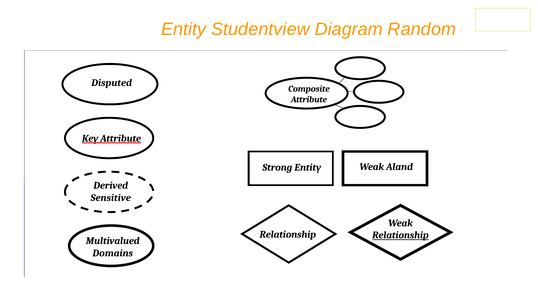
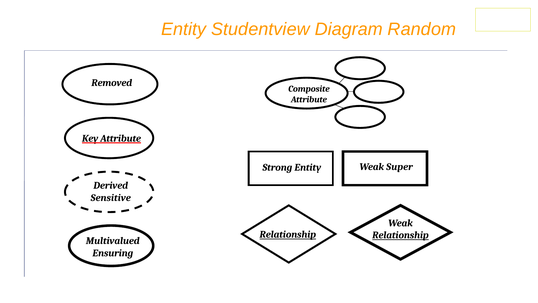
Disputed: Disputed -> Removed
Aland: Aland -> Super
Relationship at (288, 234) underline: none -> present
Domains: Domains -> Ensuring
